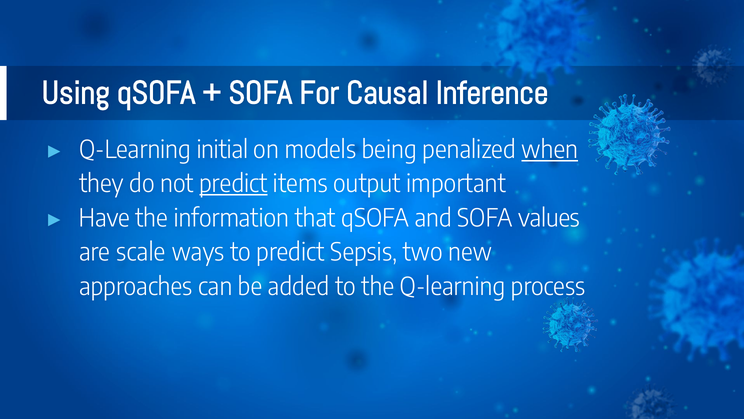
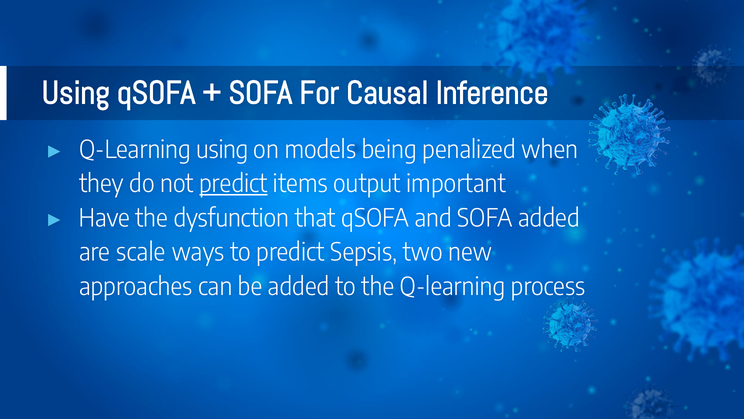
Q-Learning initial: initial -> using
when underline: present -> none
information: information -> dysfunction
SOFA values: values -> added
